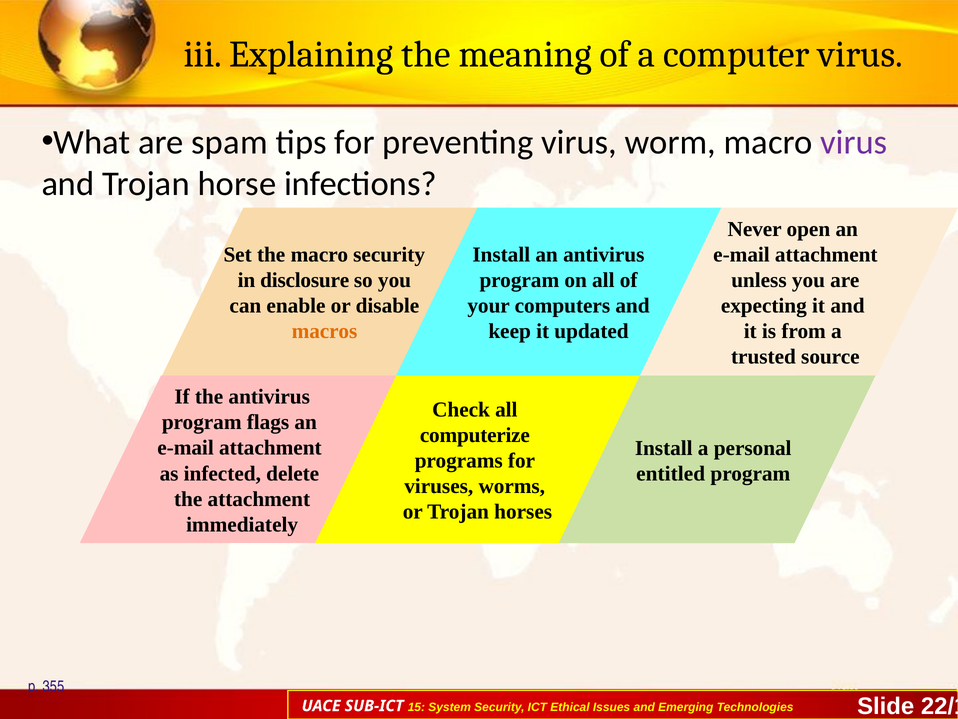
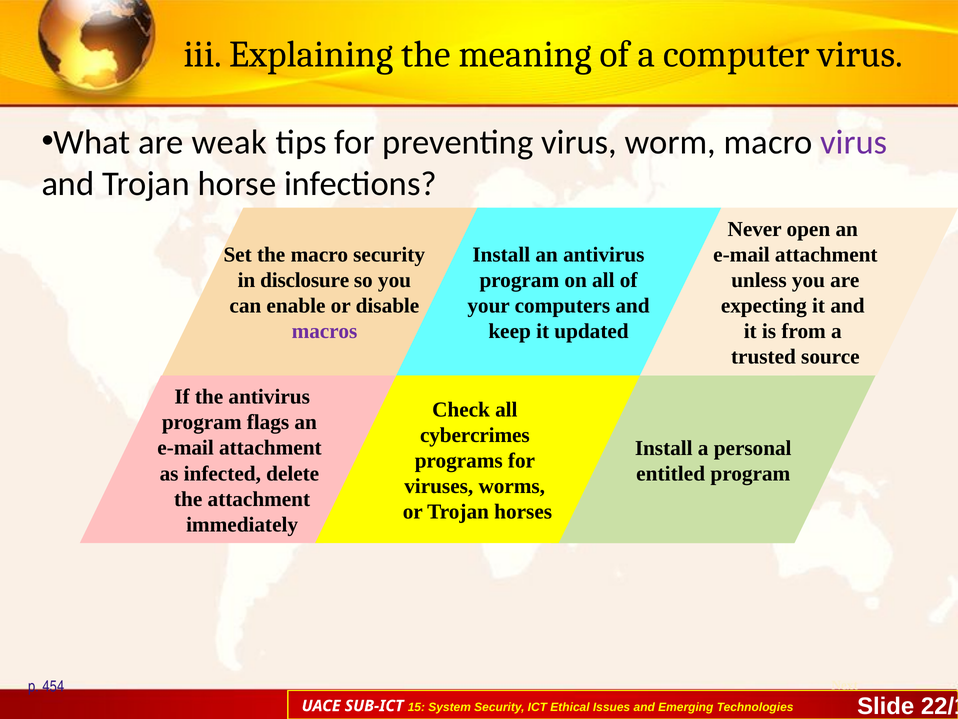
spam: spam -> weak
macros colour: orange -> purple
computerize: computerize -> cybercrimes
355: 355 -> 454
